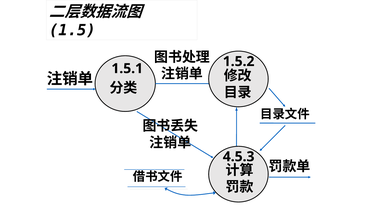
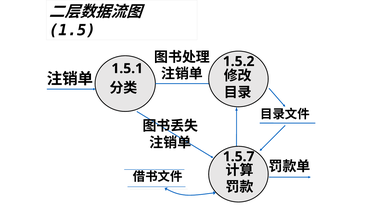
4.5.3: 4.5.3 -> 1.5.7
